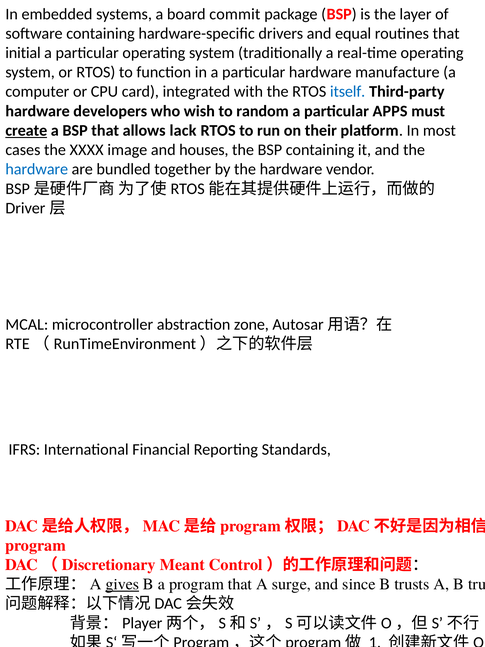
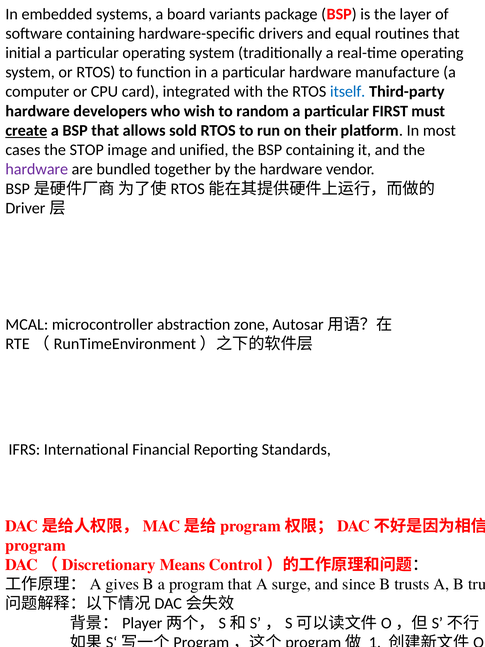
commit: commit -> variants
APPS: APPS -> FIRST
lack: lack -> sold
XXXX: XXXX -> STOP
houses: houses -> unified
hardware at (37, 169) colour: blue -> purple
Meant: Meant -> Means
gives underline: present -> none
